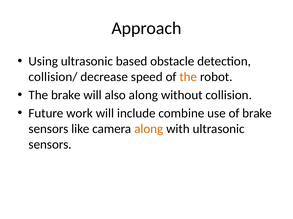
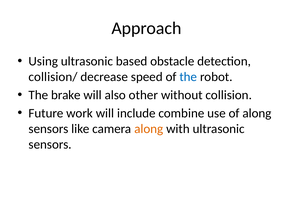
the at (188, 77) colour: orange -> blue
also along: along -> other
of brake: brake -> along
